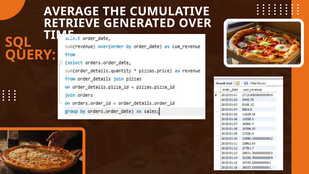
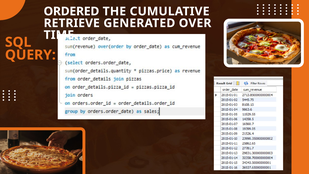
AVERAGE: AVERAGE -> ORDERED
